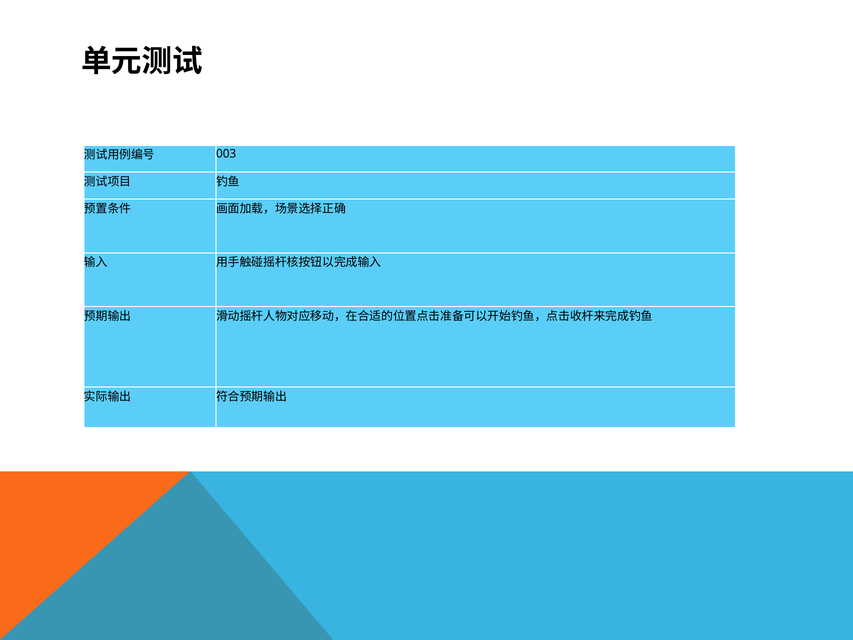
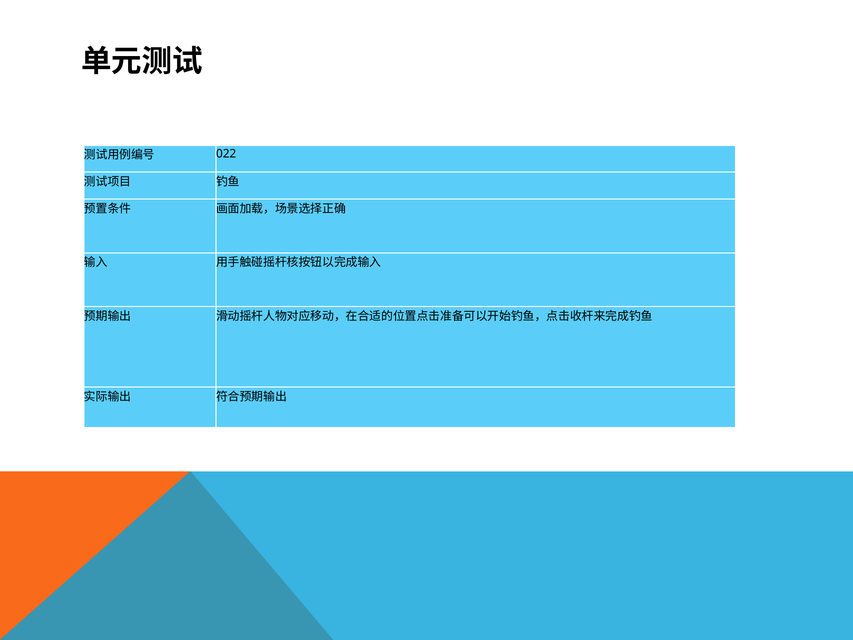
003: 003 -> 022
